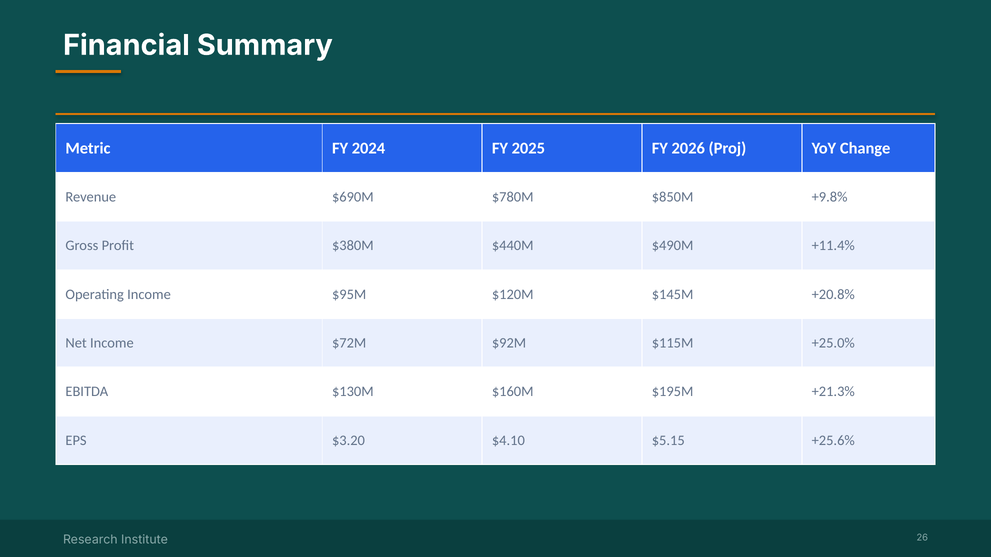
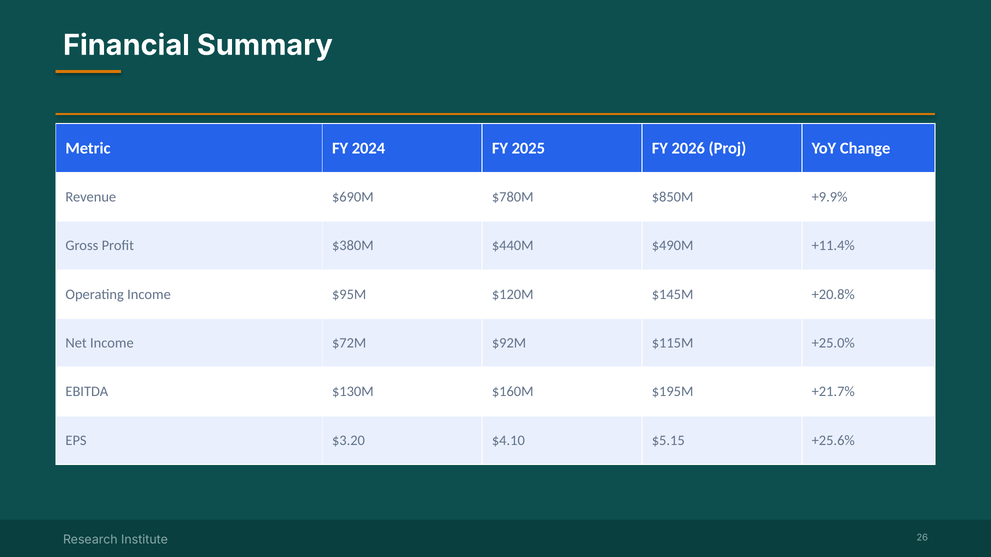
+9.8%: +9.8% -> +9.9%
+21.3%: +21.3% -> +21.7%
